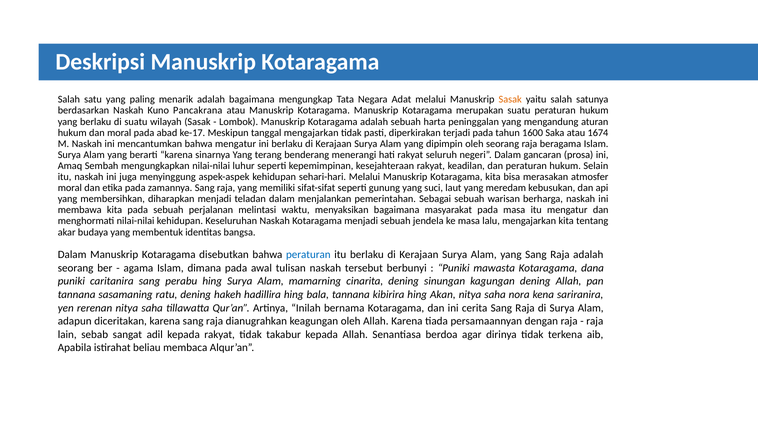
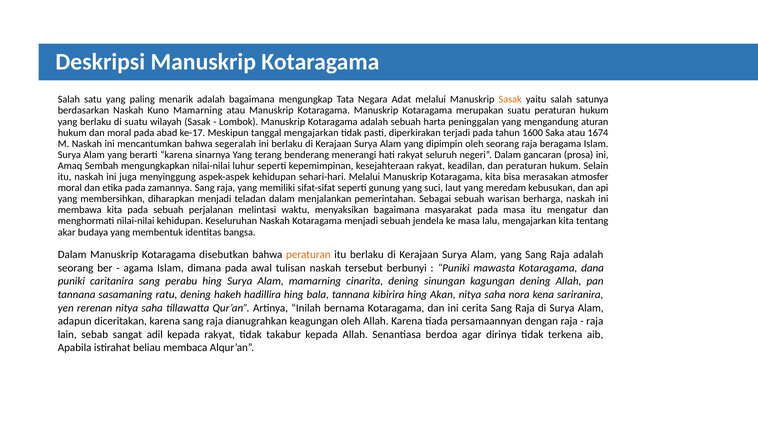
Kuno Pancakrana: Pancakrana -> Mamarning
bahwa mengatur: mengatur -> segeralah
peraturan at (308, 254) colour: blue -> orange
